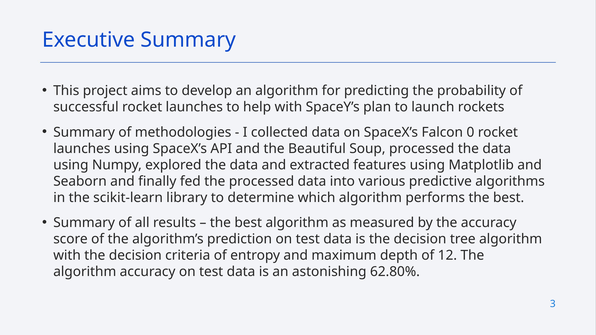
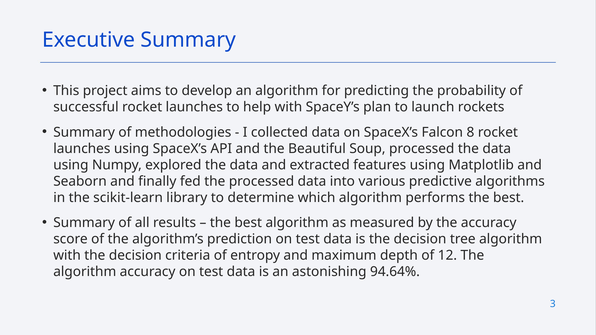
0: 0 -> 8
62.80%: 62.80% -> 94.64%
